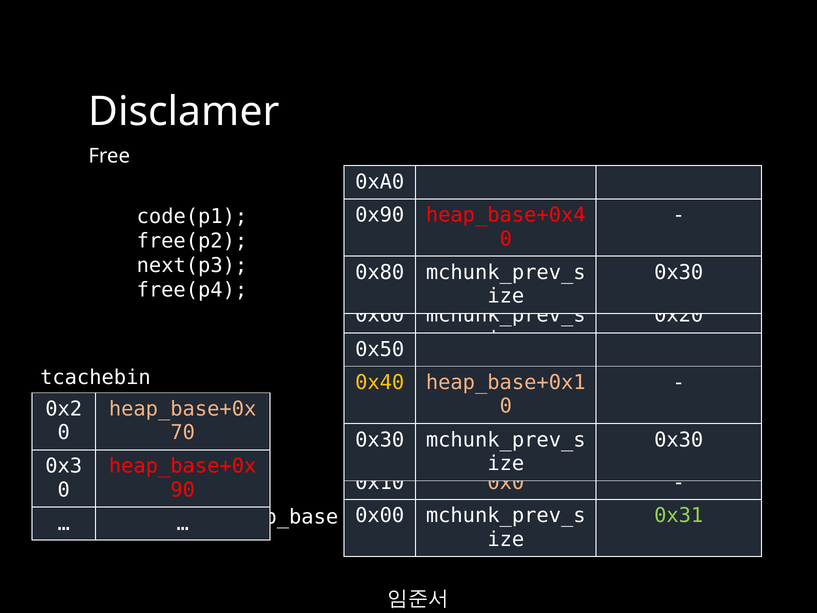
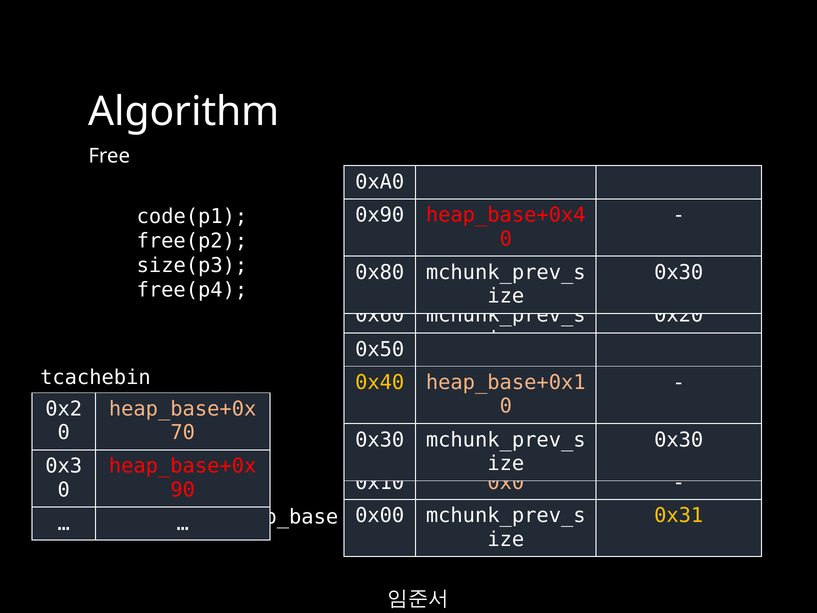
Disclamer: Disclamer -> Algorithm
next(p3: next(p3 -> size(p3
0x31 colour: light green -> yellow
